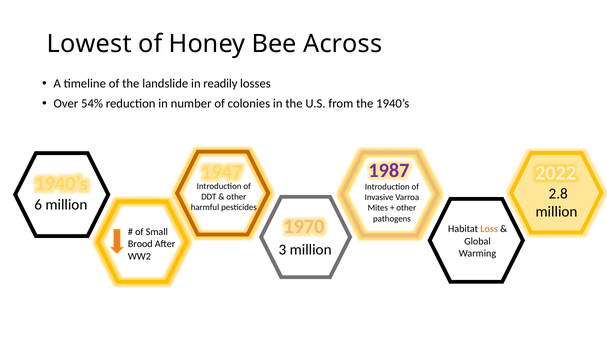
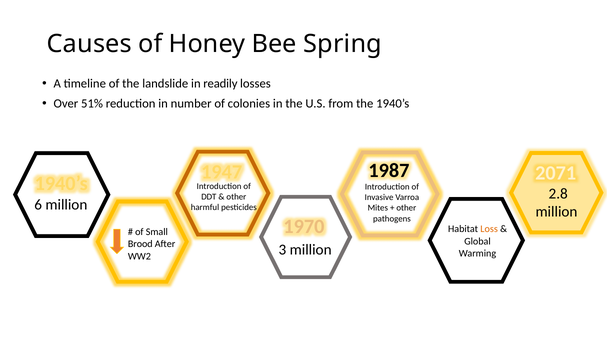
Lowest: Lowest -> Causes
Across: Across -> Spring
54%: 54% -> 51%
1987 colour: purple -> black
2022: 2022 -> 2071
